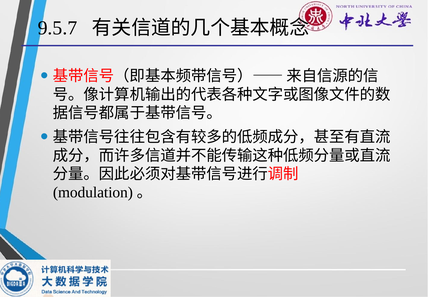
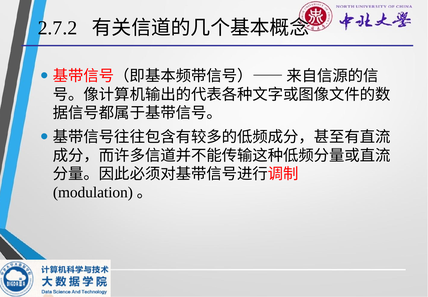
9.5.7: 9.5.7 -> 2.7.2
